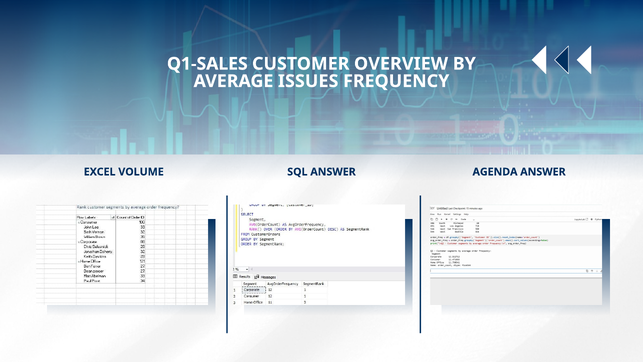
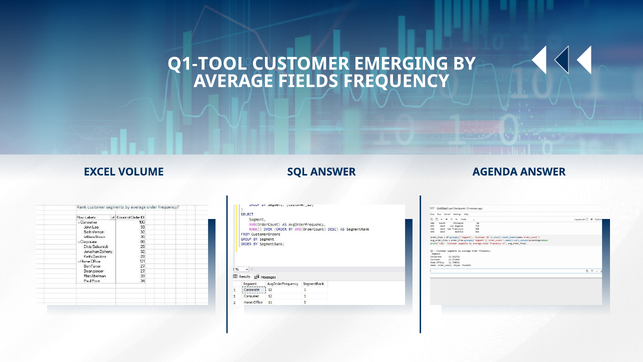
Q1-SALES: Q1-SALES -> Q1-TOOL
OVERVIEW: OVERVIEW -> EMERGING
ISSUES: ISSUES -> FIELDS
